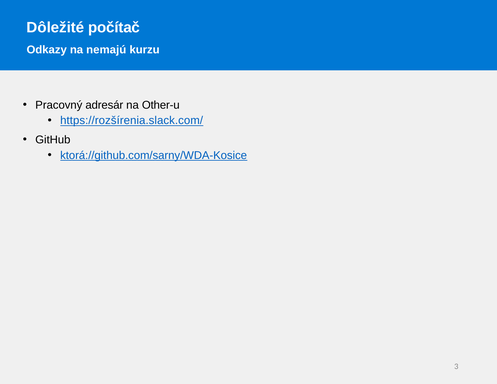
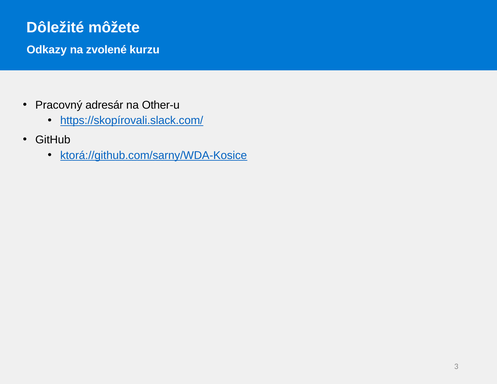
počítač: počítač -> môžete
nemajú: nemajú -> zvolené
https://rozšírenia.slack.com/: https://rozšírenia.slack.com/ -> https://skopírovali.slack.com/
